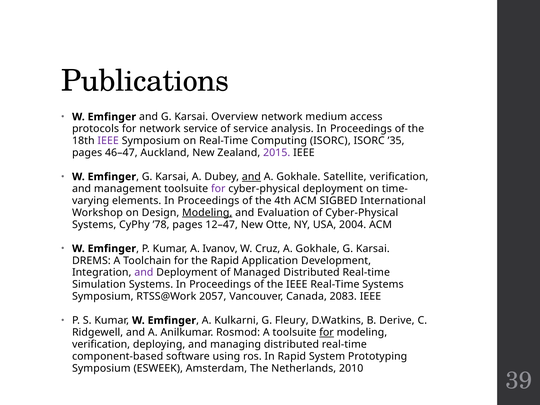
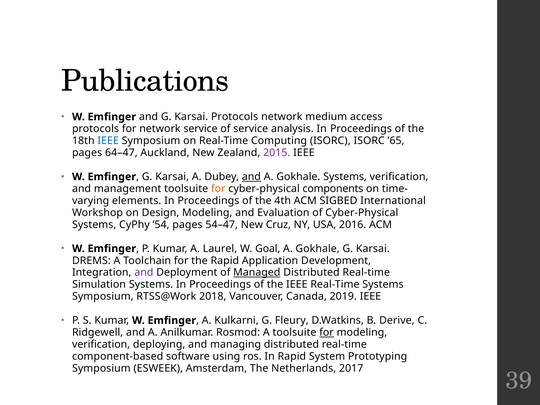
Karsai Overview: Overview -> Protocols
IEEE at (108, 141) colour: purple -> blue
’35: ’35 -> ’65
46–47: 46–47 -> 64–47
Gokhale Satellite: Satellite -> Systems
for at (218, 189) colour: purple -> orange
cyber-physical deployment: deployment -> components
Modeling at (207, 213) underline: present -> none
’78: ’78 -> ’54
12–47: 12–47 -> 54–47
Otte: Otte -> Cruz
2004: 2004 -> 2016
Ivanov: Ivanov -> Laurel
Cruz: Cruz -> Goal
Managed underline: none -> present
2057: 2057 -> 2018
2083: 2083 -> 2019
2010: 2010 -> 2017
